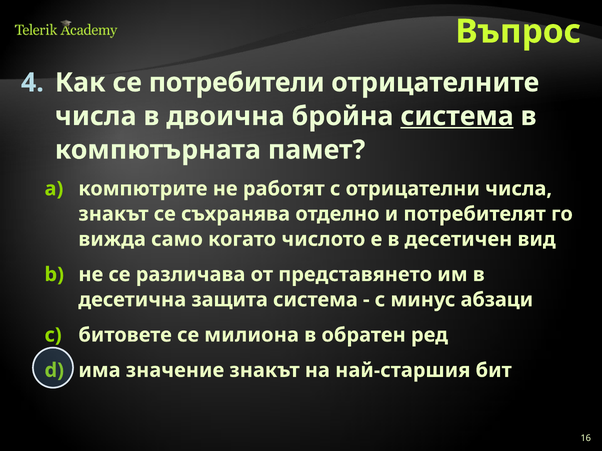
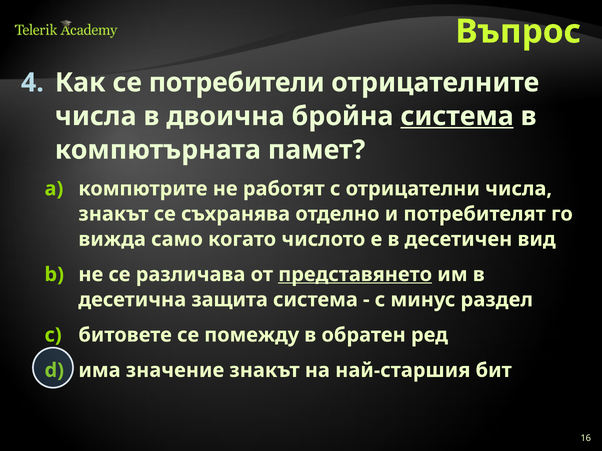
представянето underline: none -> present
абзаци: абзаци -> раздел
милиона: милиона -> помежду
